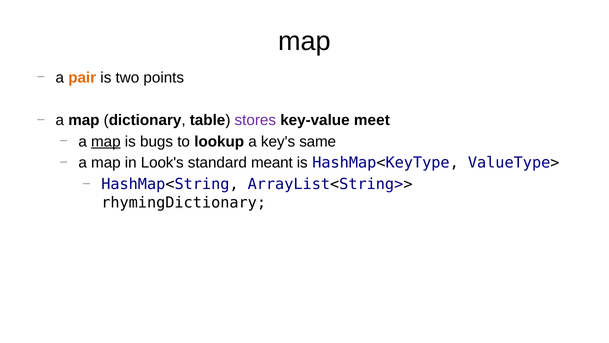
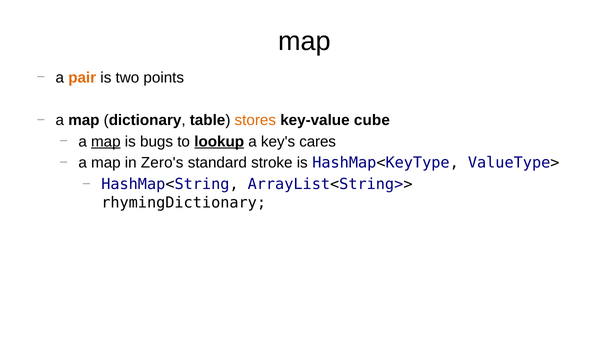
stores colour: purple -> orange
meet: meet -> cube
lookup underline: none -> present
same: same -> cares
Look's: Look's -> Zero's
meant: meant -> stroke
